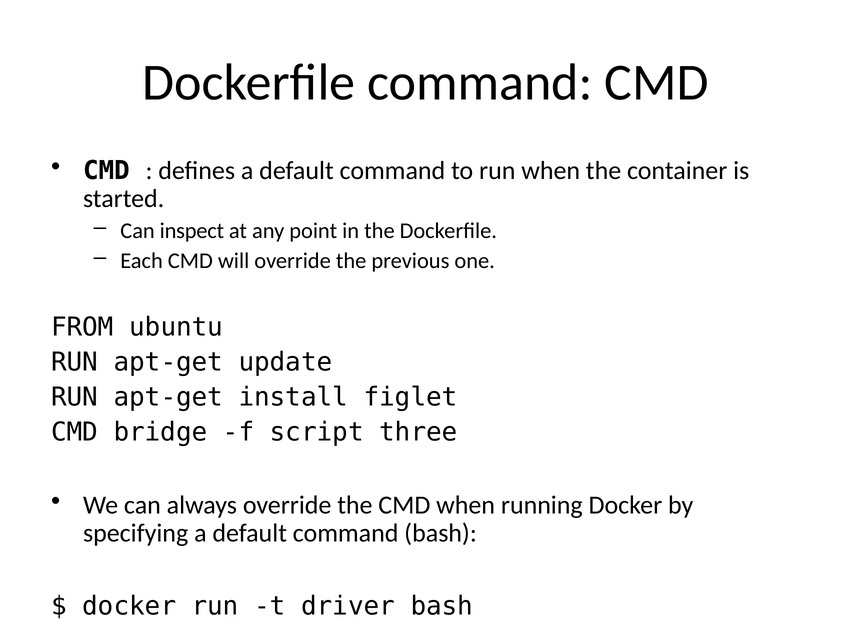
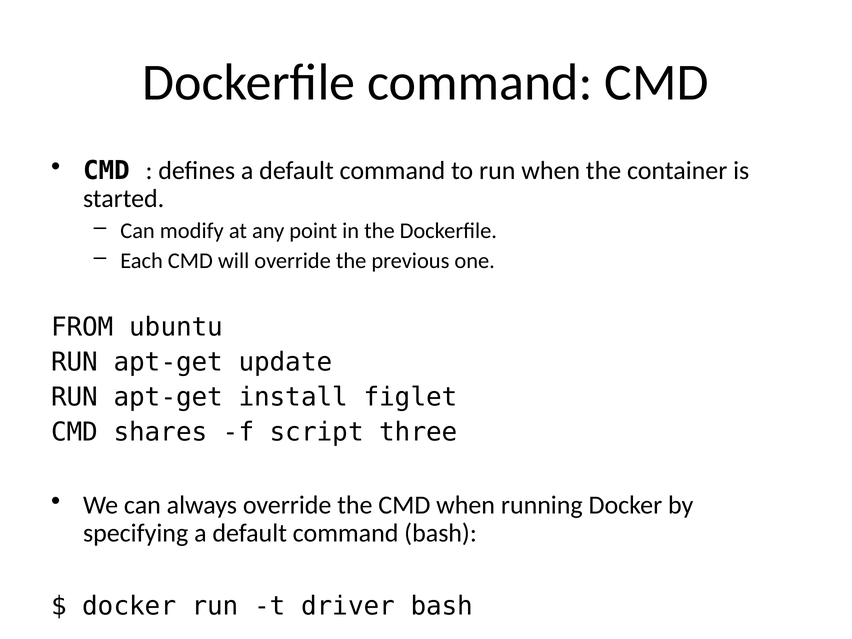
inspect: inspect -> modify
bridge: bridge -> shares
